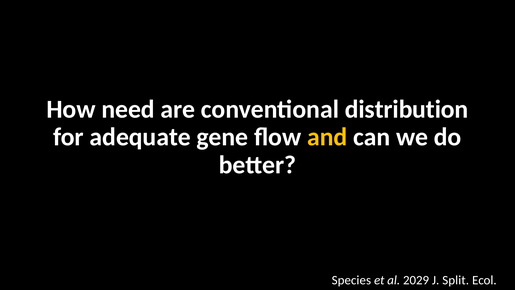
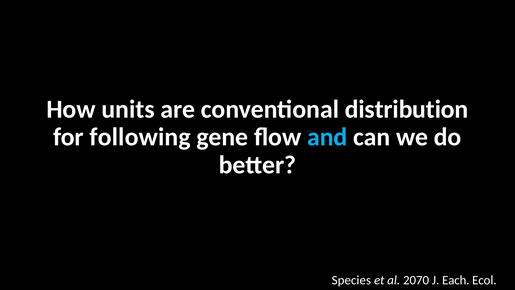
need: need -> units
adequate: adequate -> following
and colour: yellow -> light blue
2029: 2029 -> 2070
Split: Split -> Each
